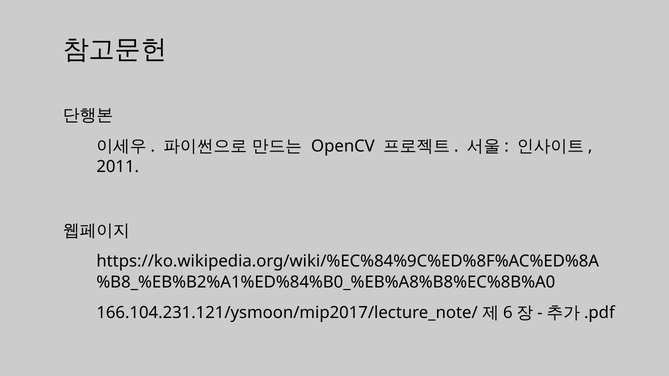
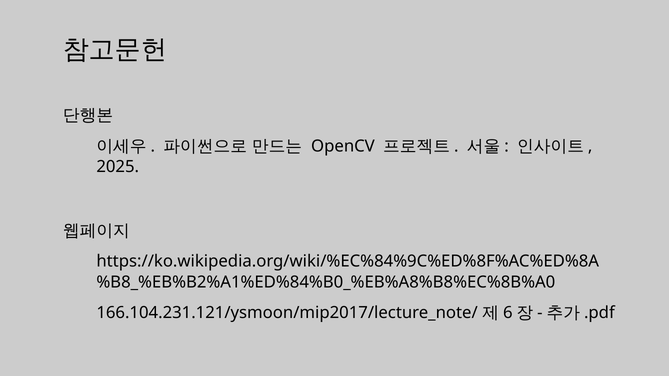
2011: 2011 -> 2025
